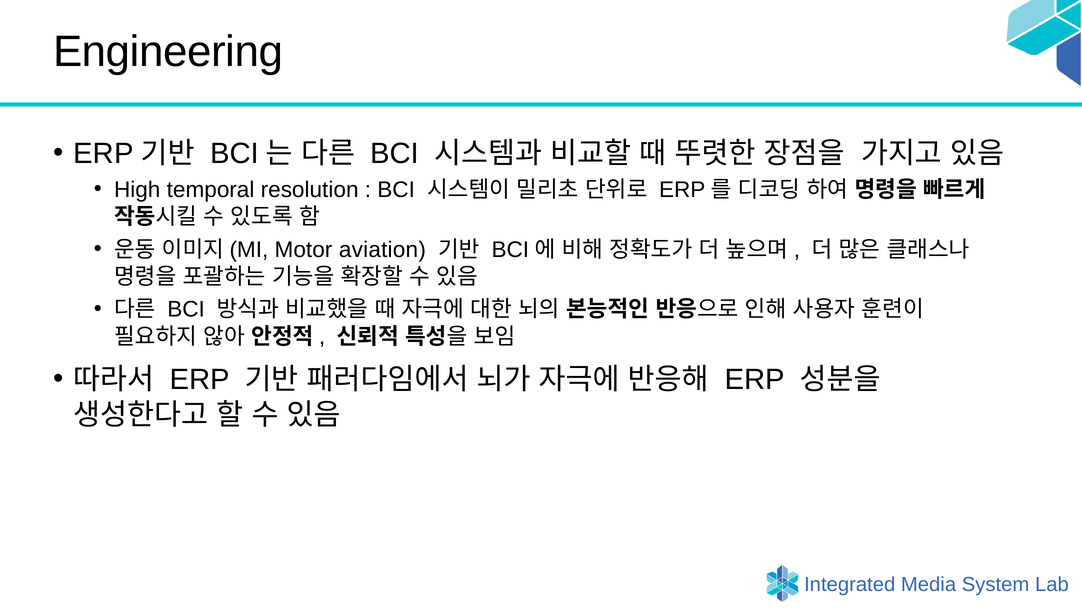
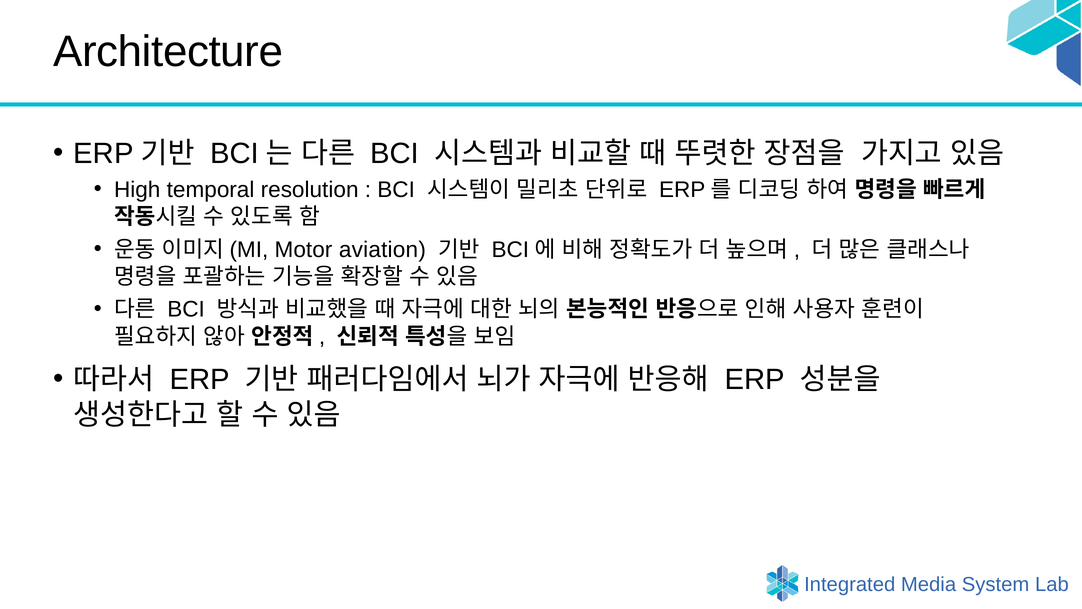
Engineering: Engineering -> Architecture
